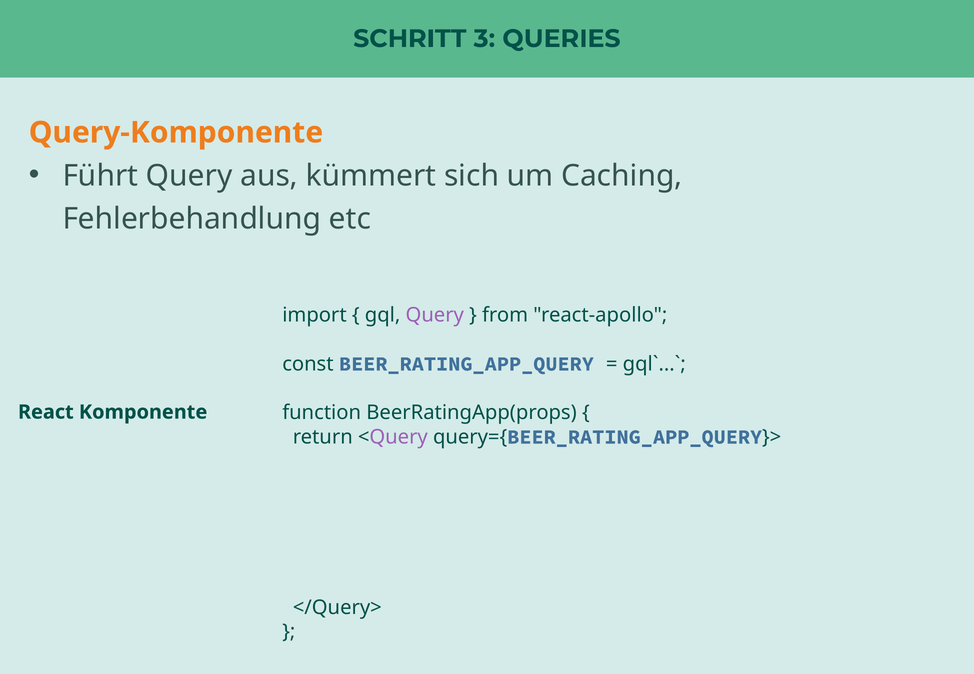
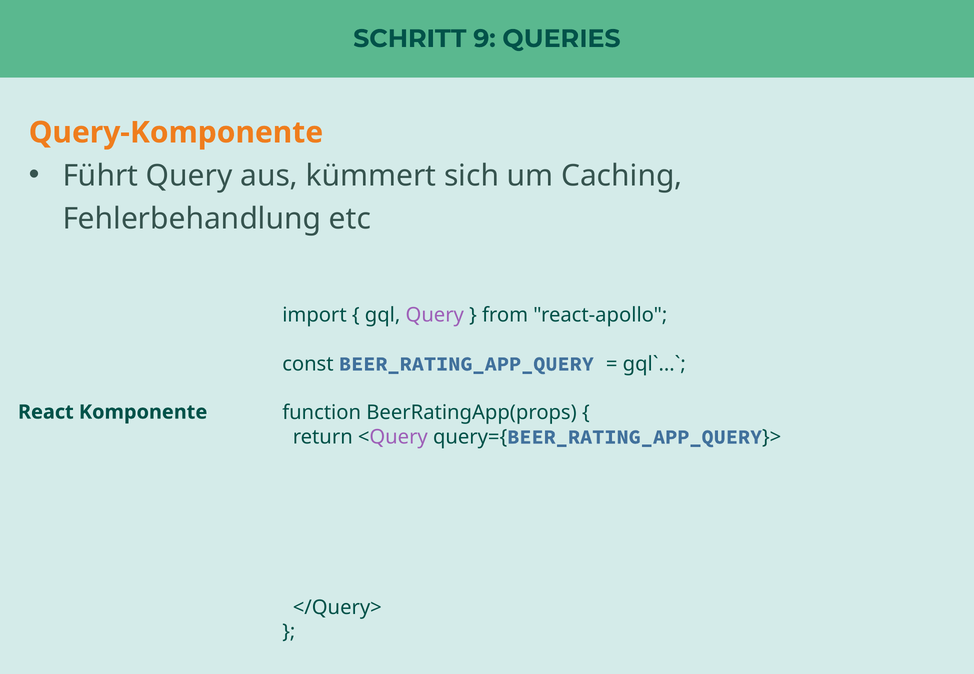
3: 3 -> 9
